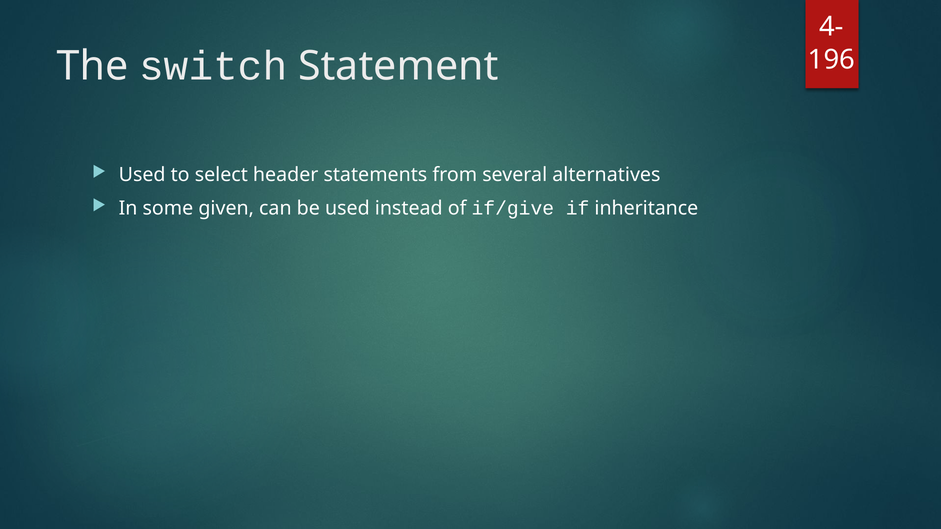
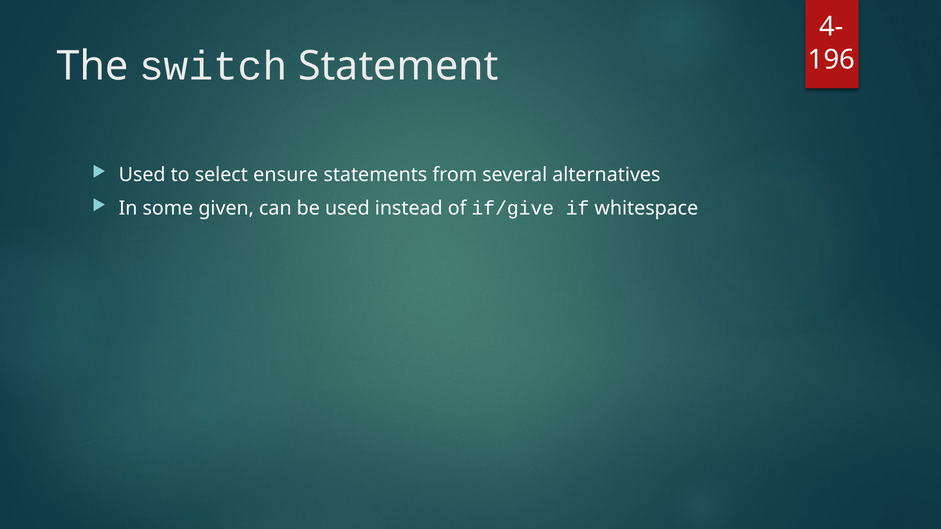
header: header -> ensure
inheritance: inheritance -> whitespace
